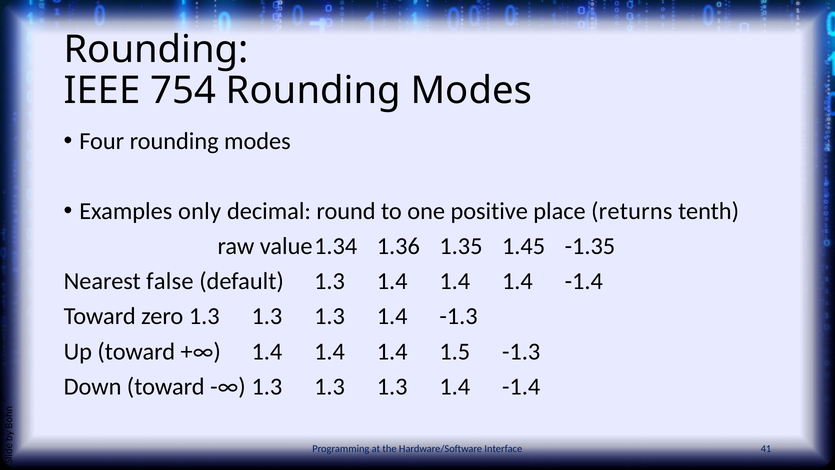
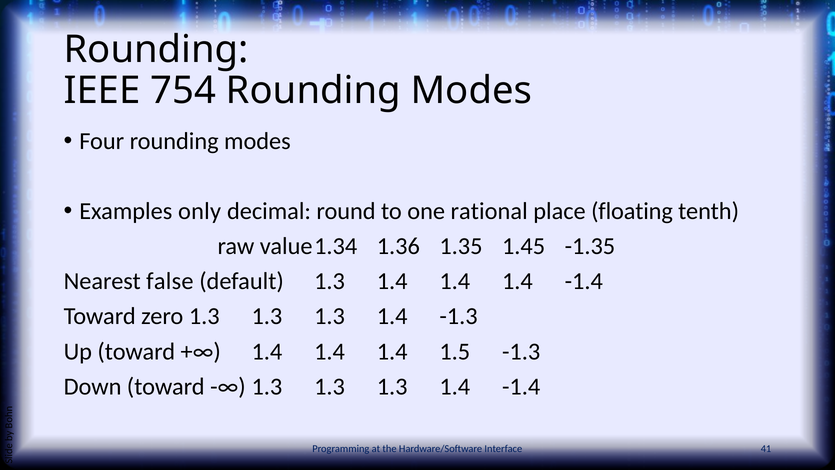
positive: positive -> rational
returns: returns -> floating
